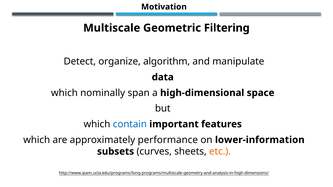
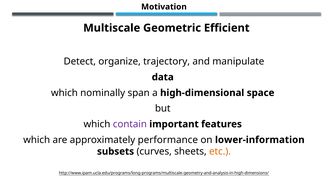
Filtering: Filtering -> Efficient
algorithm: algorithm -> trajectory
contain colour: blue -> purple
